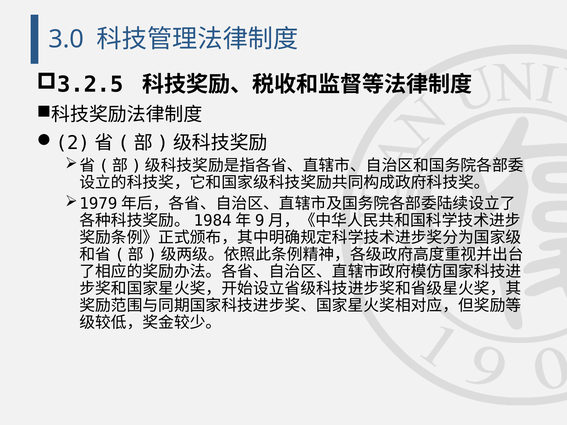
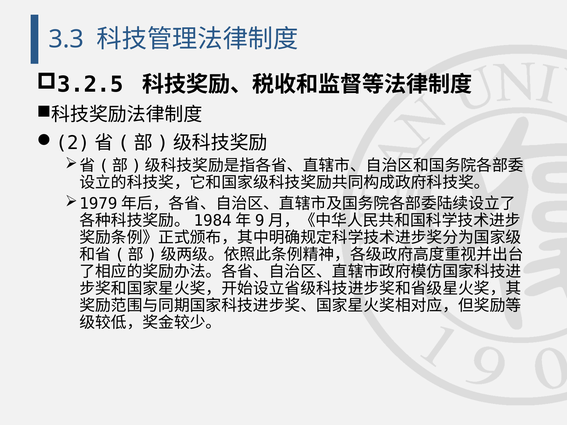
3.0: 3.0 -> 3.3
